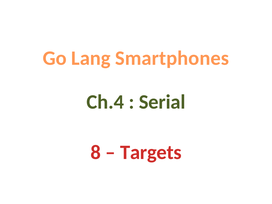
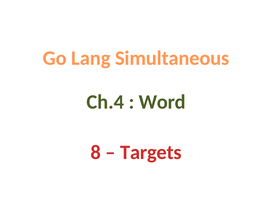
Smartphones: Smartphones -> Simultaneous
Serial: Serial -> Word
